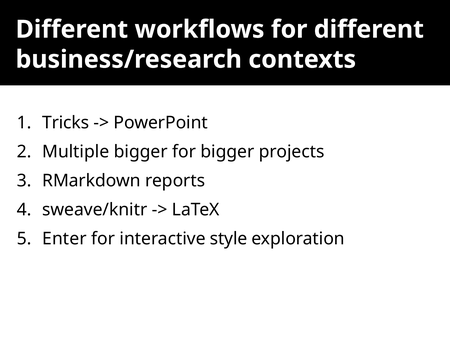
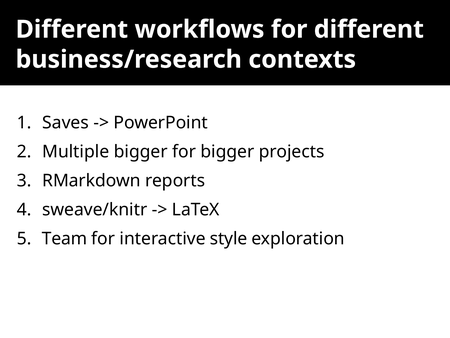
Tricks: Tricks -> Saves
Enter: Enter -> Team
